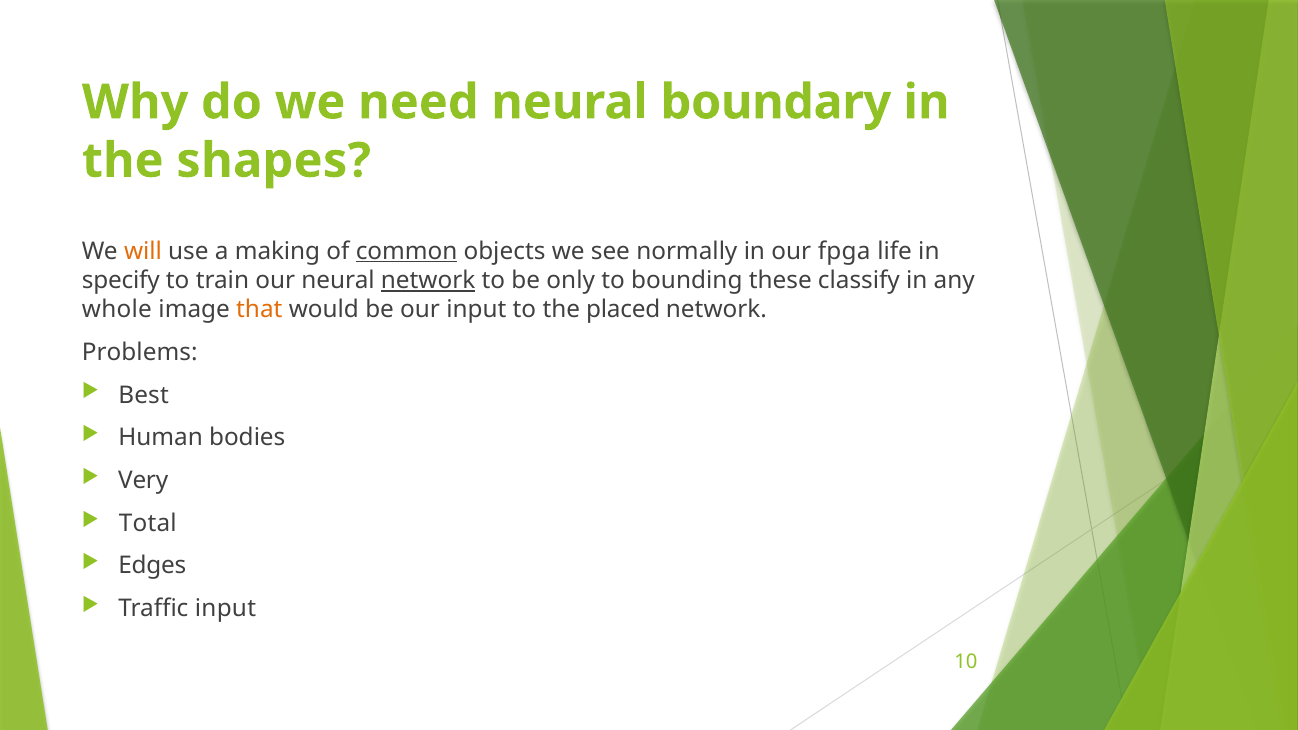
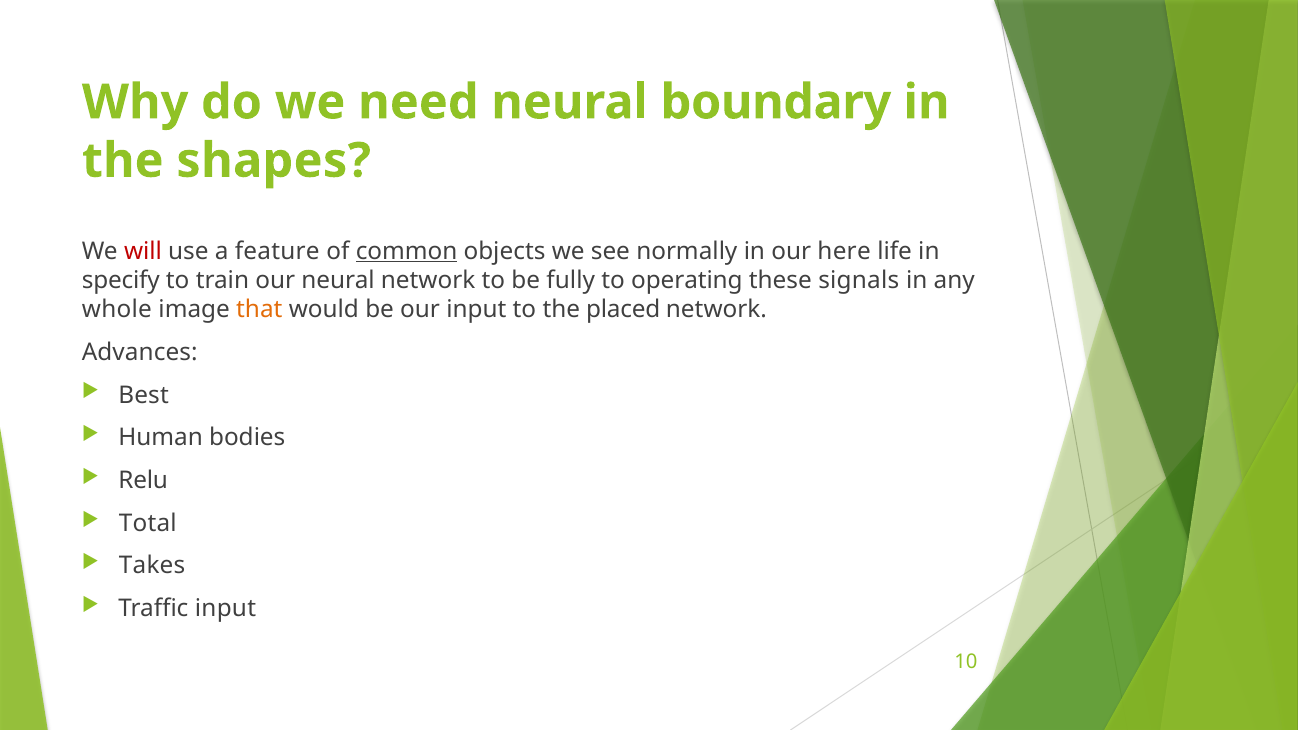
will colour: orange -> red
making: making -> feature
fpga: fpga -> here
network at (428, 280) underline: present -> none
only: only -> fully
bounding: bounding -> operating
classify: classify -> signals
Problems: Problems -> Advances
Very: Very -> Relu
Edges: Edges -> Takes
